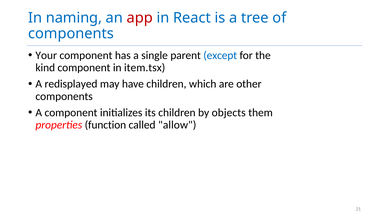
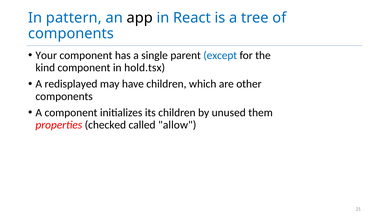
naming: naming -> pattern
app colour: red -> black
item.tsx: item.tsx -> hold.tsx
objects: objects -> unused
function: function -> checked
